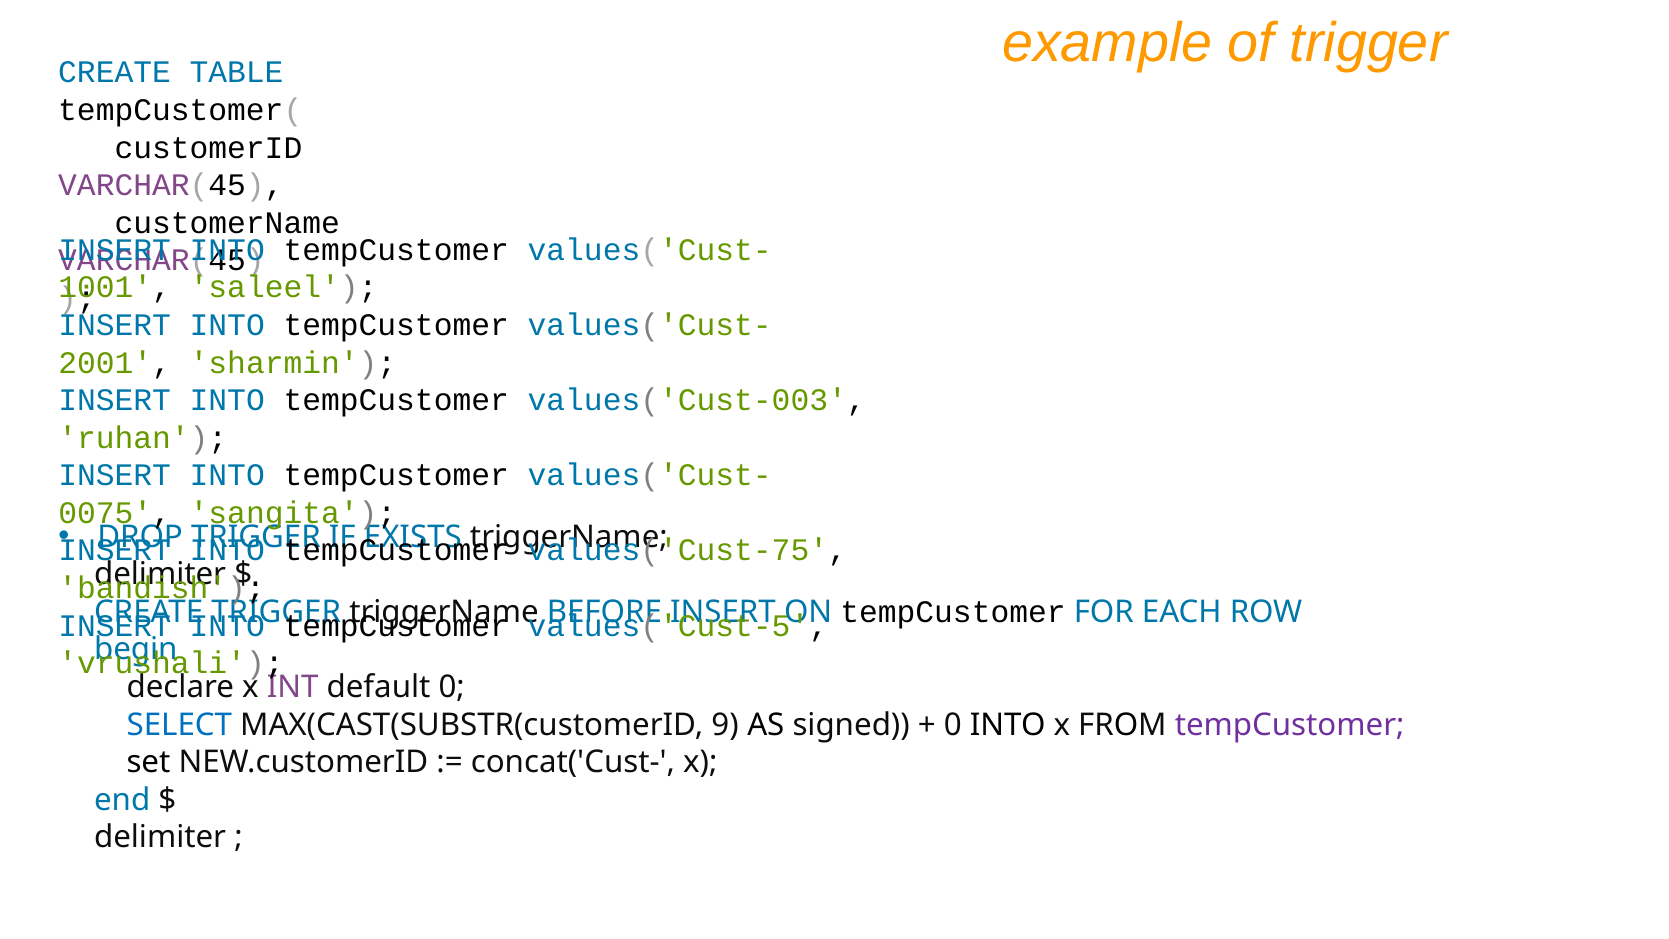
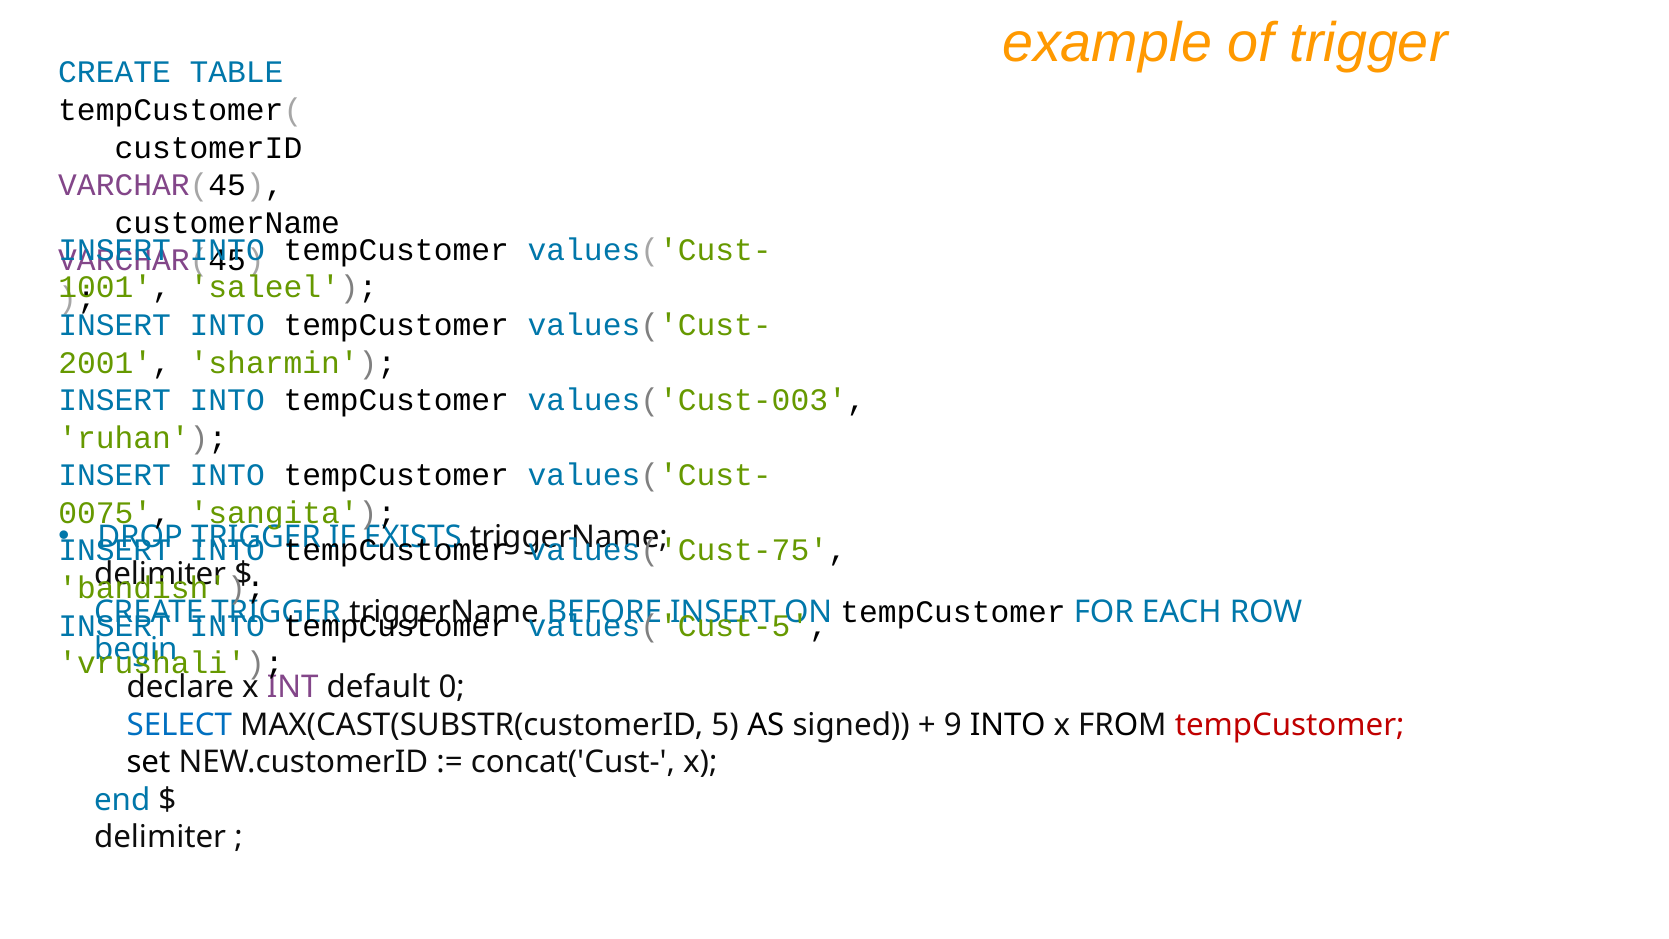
9: 9 -> 5
0 at (953, 725): 0 -> 9
tempCustomer at (1290, 725) colour: purple -> red
